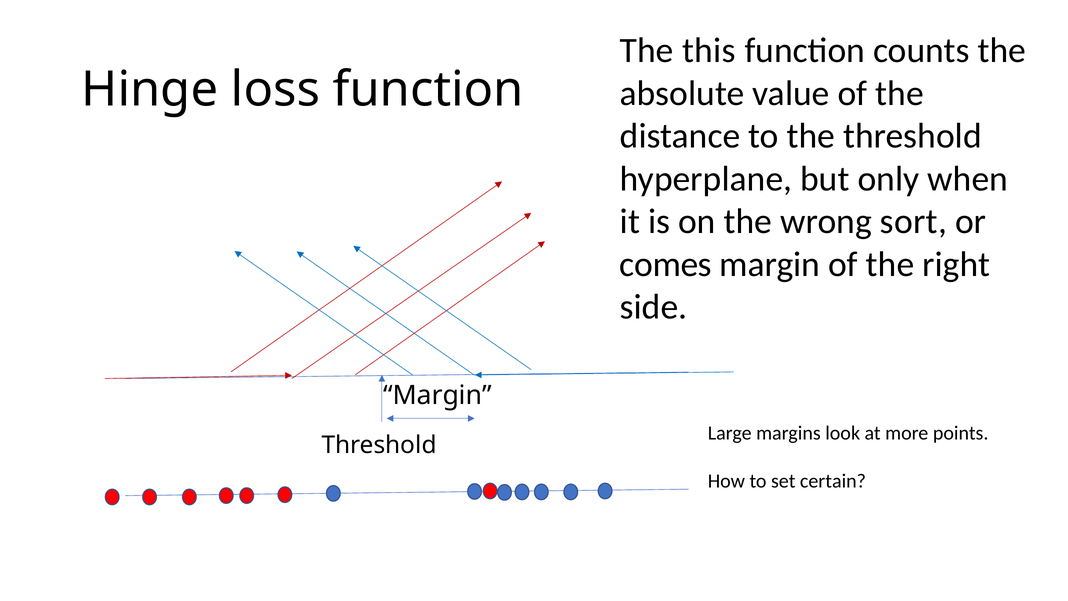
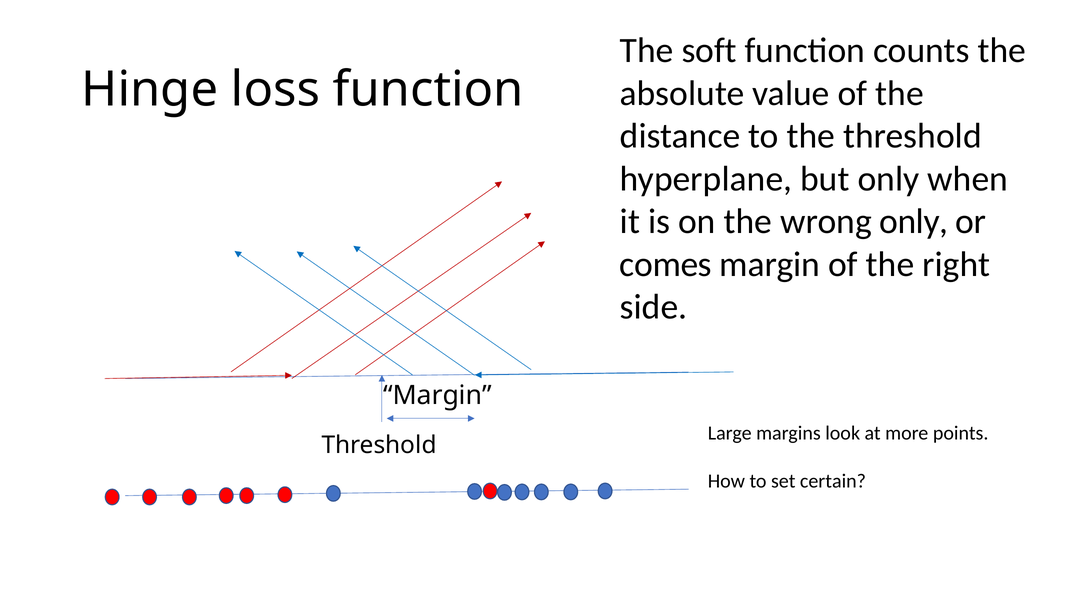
this: this -> soft
wrong sort: sort -> only
